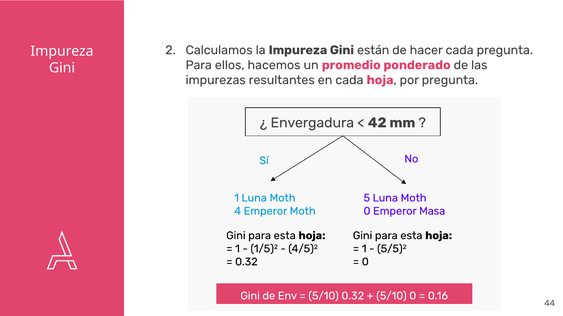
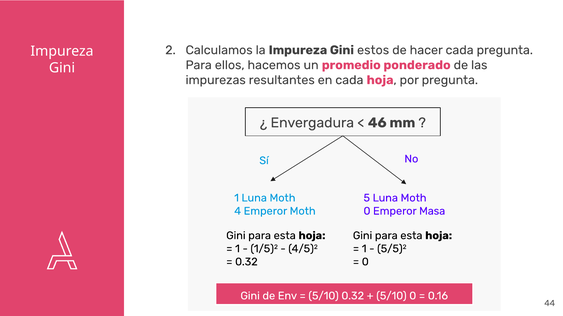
están: están -> estos
42: 42 -> 46
